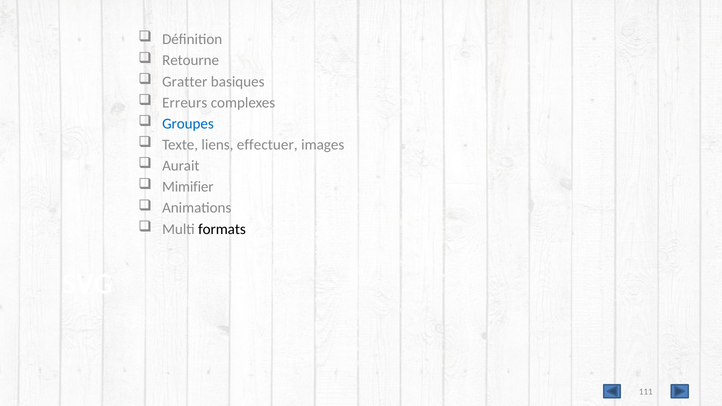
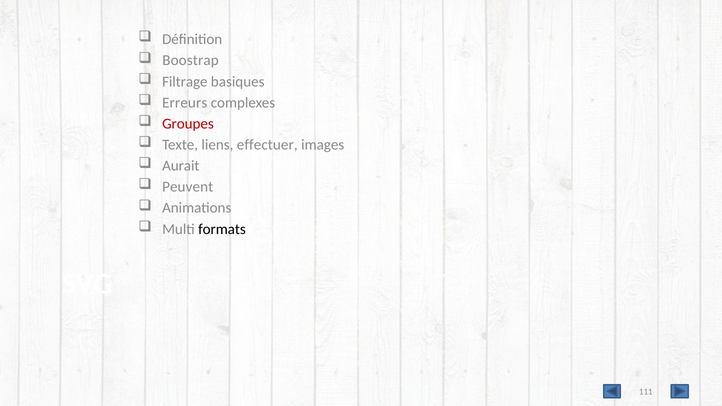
Retourne: Retourne -> Boostrap
Gratter: Gratter -> Filtrage
Groupes colour: blue -> red
Mimifier: Mimifier -> Peuvent
